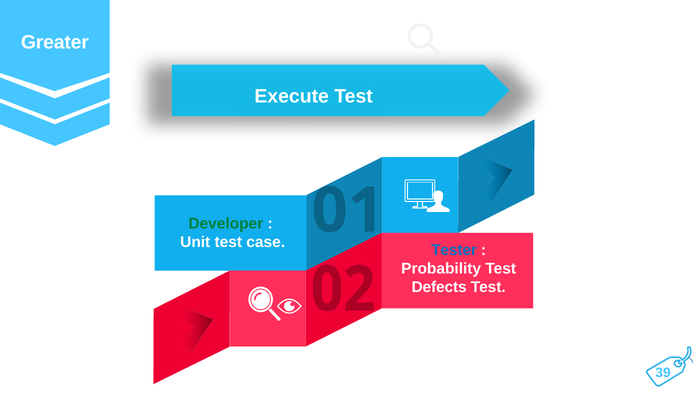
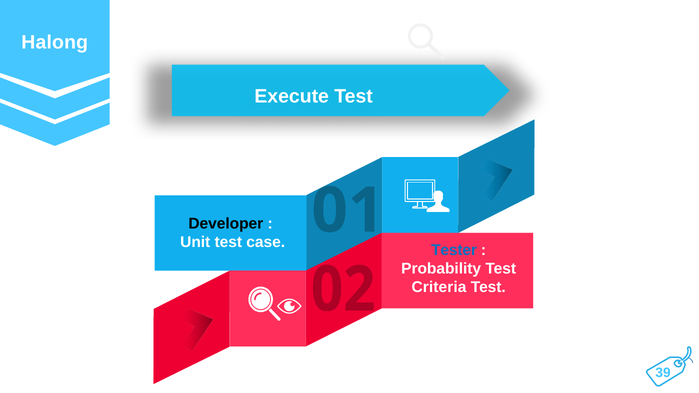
Greater: Greater -> Halong
Developer colour: green -> black
Defects: Defects -> Criteria
